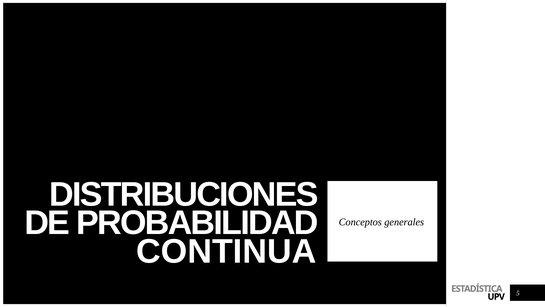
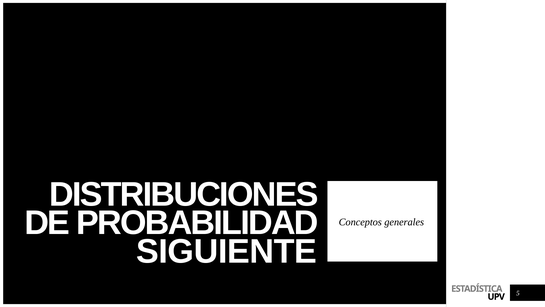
CONTINUA: CONTINUA -> SIGUIENTE
